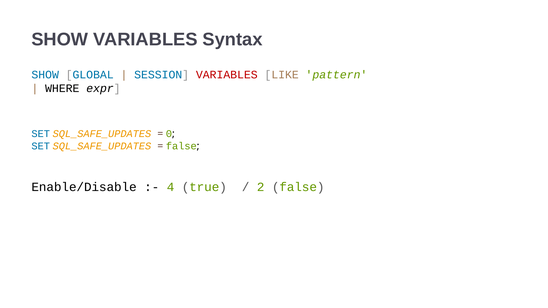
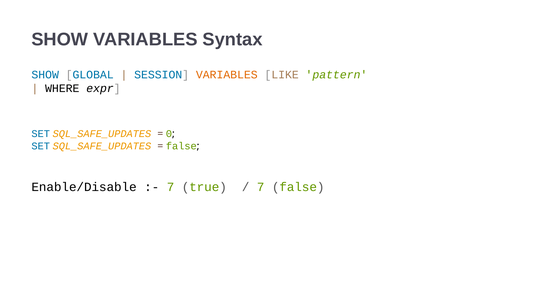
VARIABLES at (227, 75) colour: red -> orange
4 at (171, 187): 4 -> 7
2 at (261, 187): 2 -> 7
